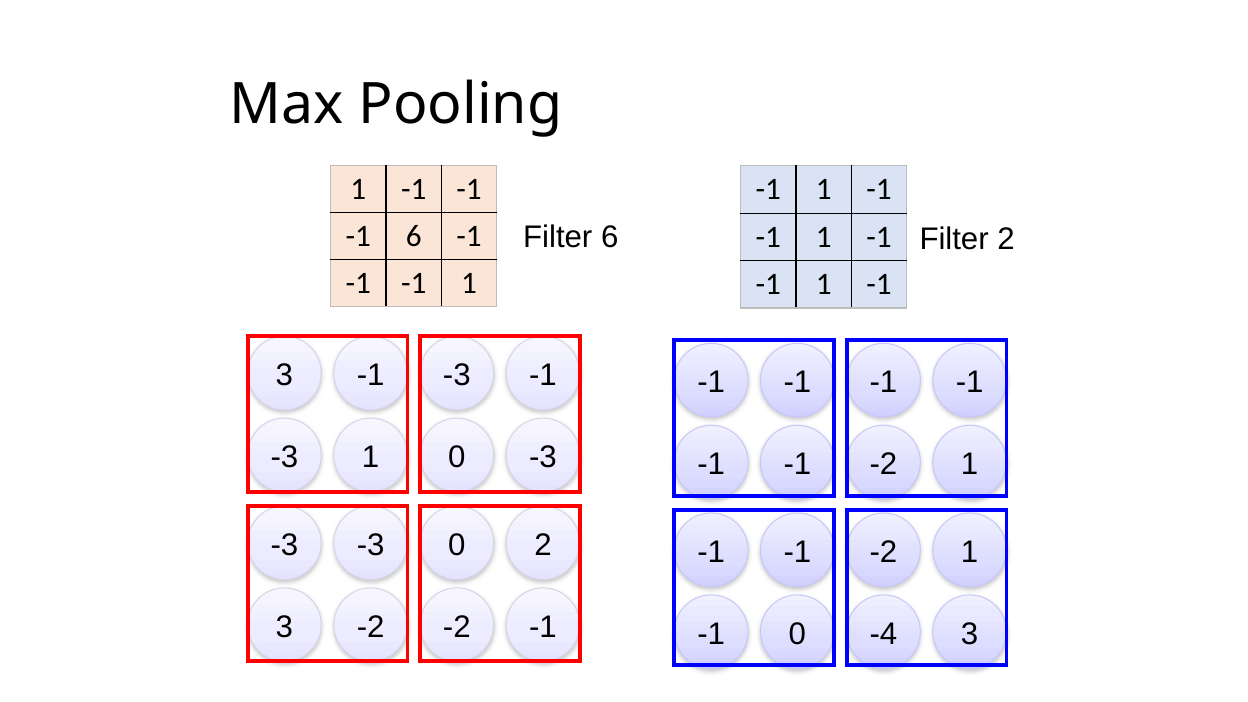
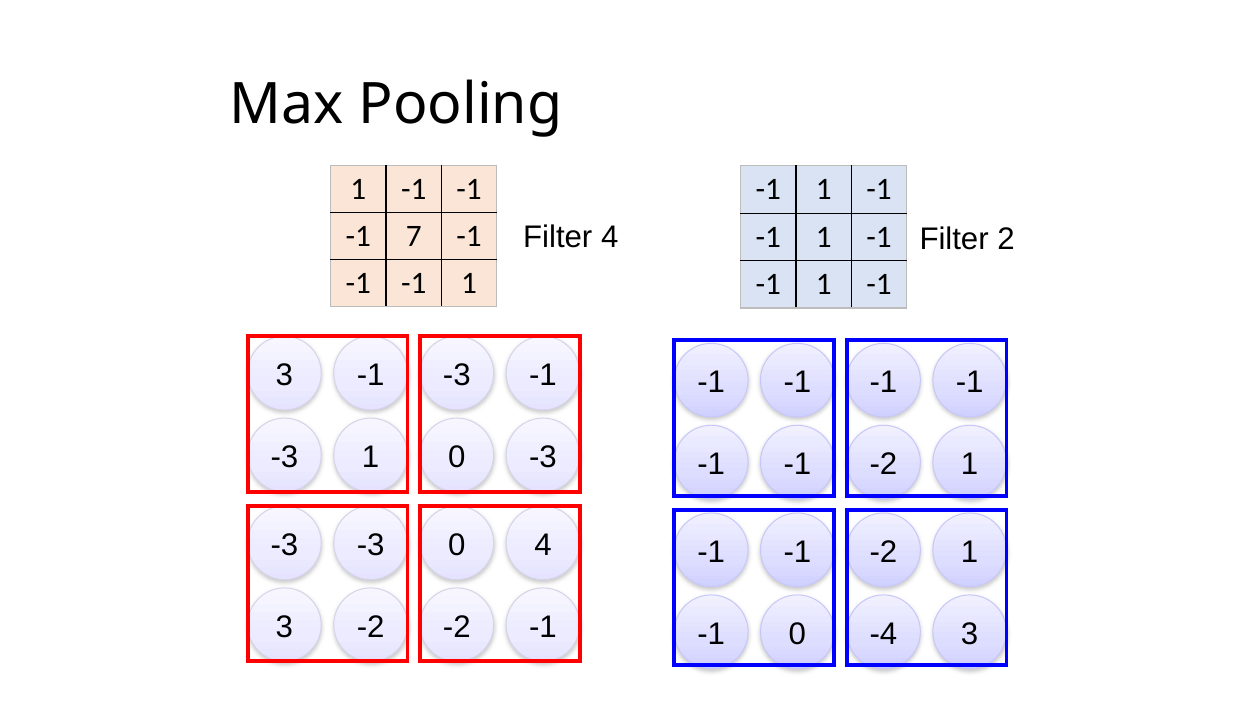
Filter 6: 6 -> 4
-1 6: 6 -> 7
0 2: 2 -> 4
